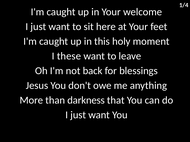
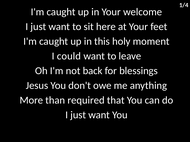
these: these -> could
darkness: darkness -> required
